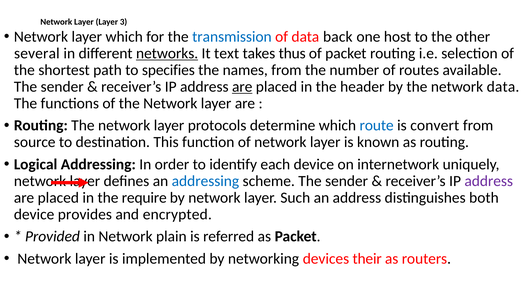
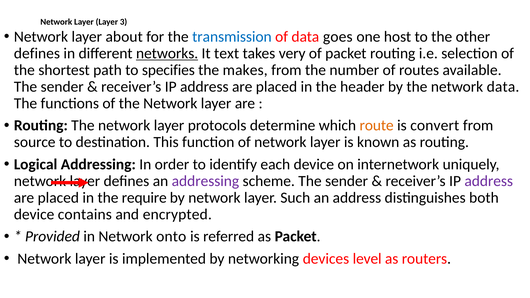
layer which: which -> about
back: back -> goes
several at (37, 53): several -> defines
thus: thus -> very
names: names -> makes
are at (242, 87) underline: present -> none
route colour: blue -> orange
addressing at (205, 181) colour: blue -> purple
provides: provides -> contains
plain: plain -> onto
their: their -> level
